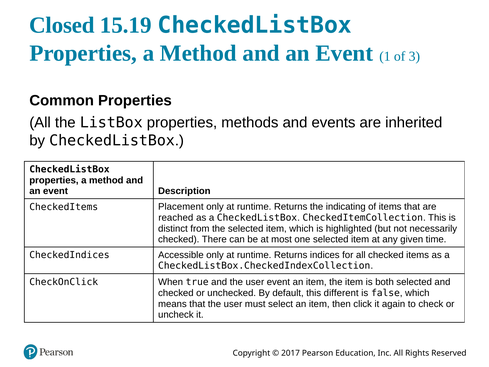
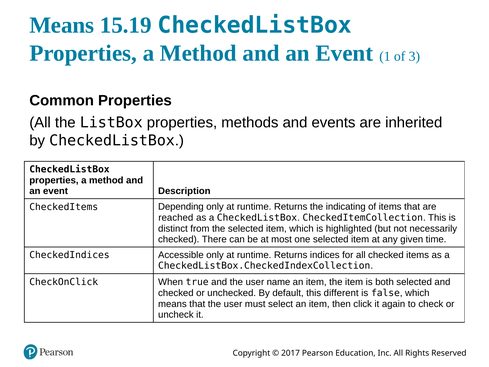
Closed at (62, 25): Closed -> Means
Placement: Placement -> Depending
user event: event -> name
